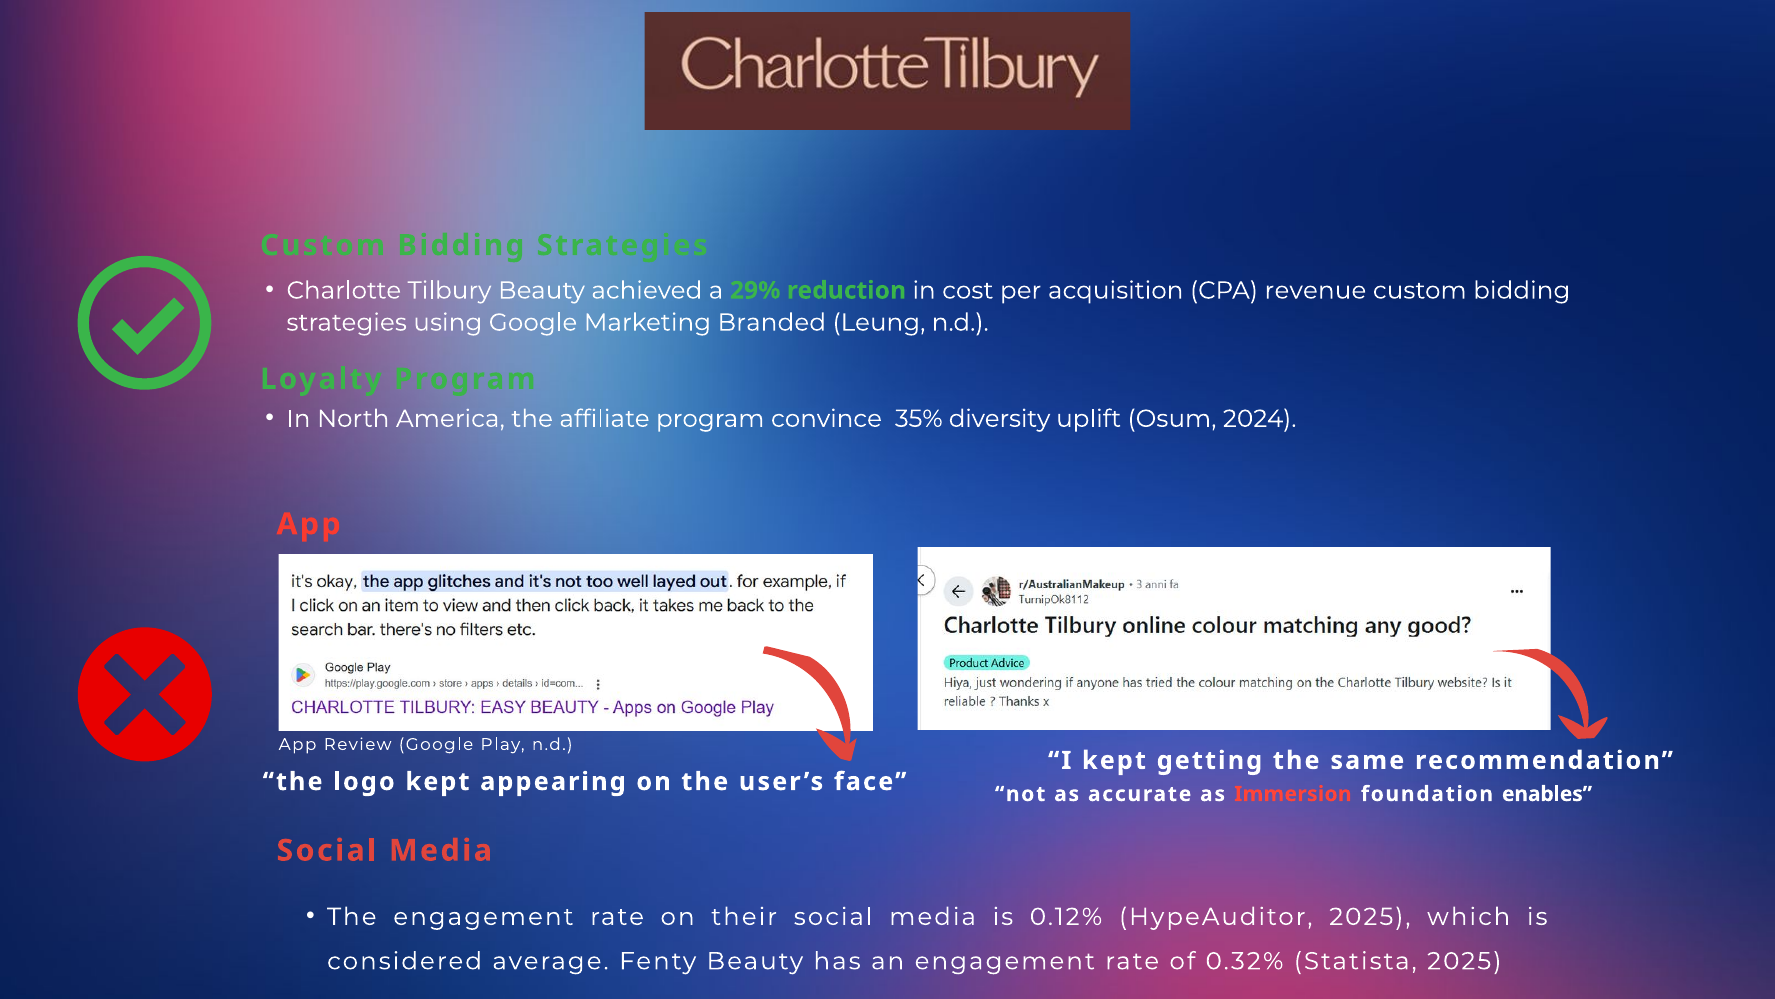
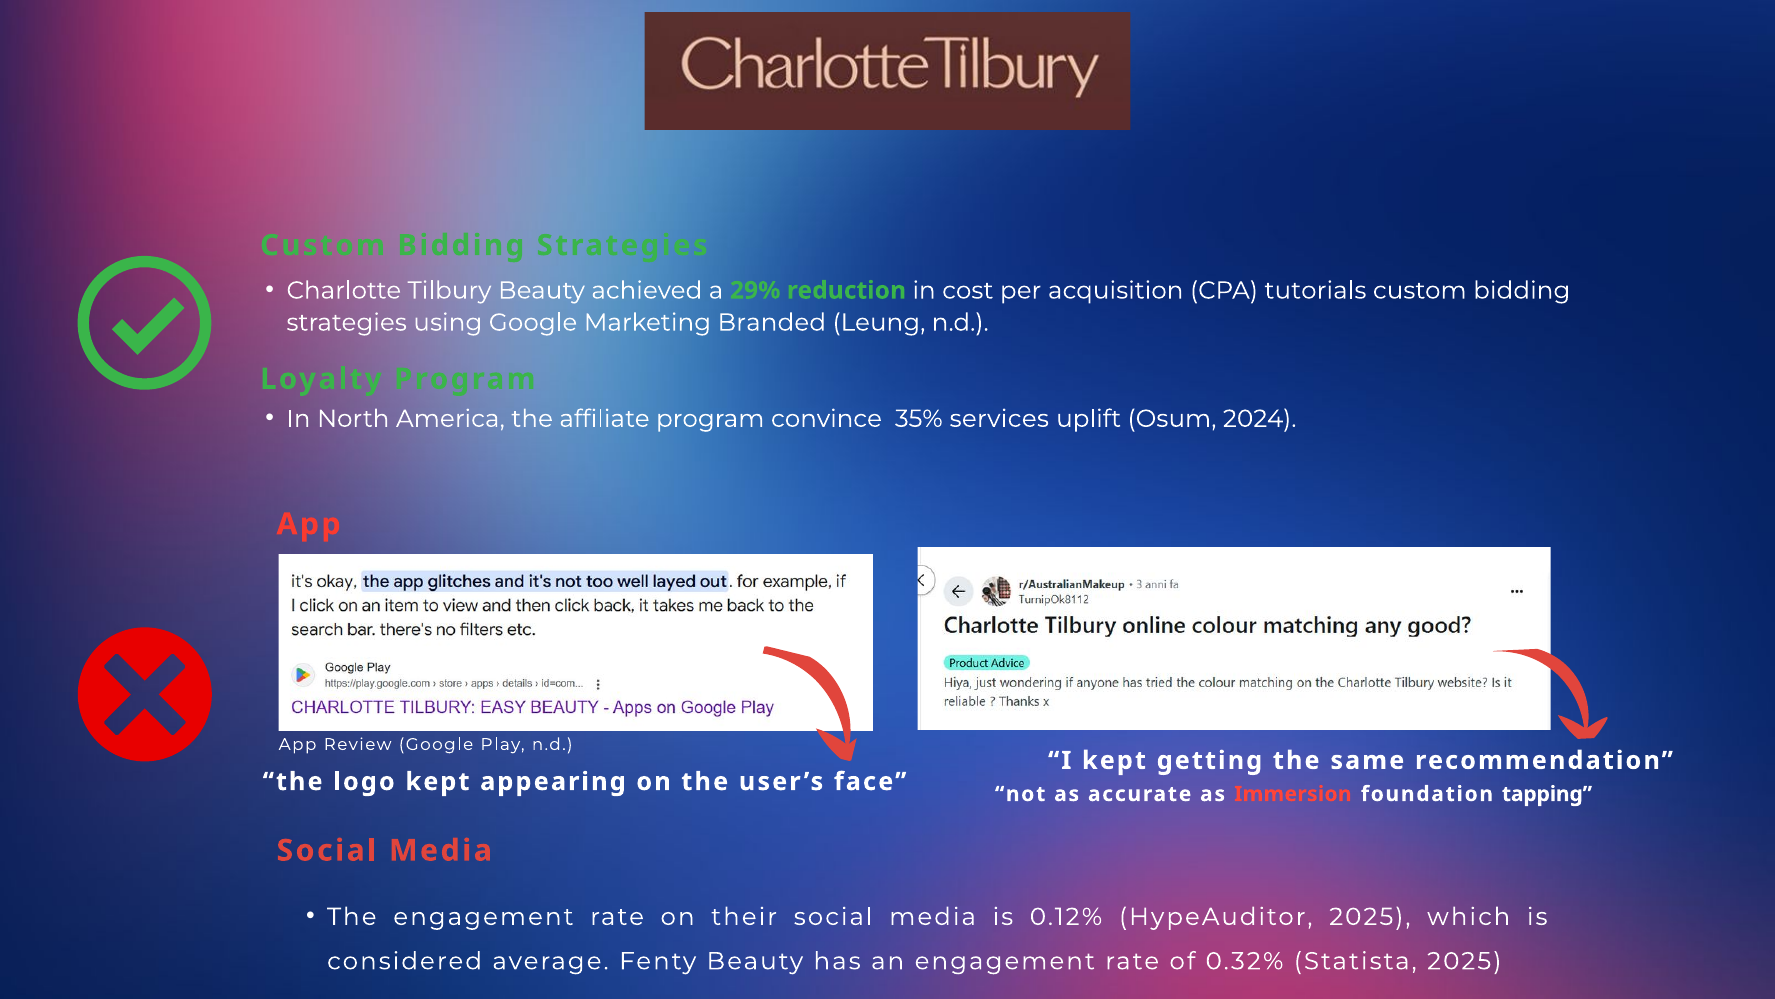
revenue: revenue -> tutorials
diversity: diversity -> services
enables: enables -> tapping
